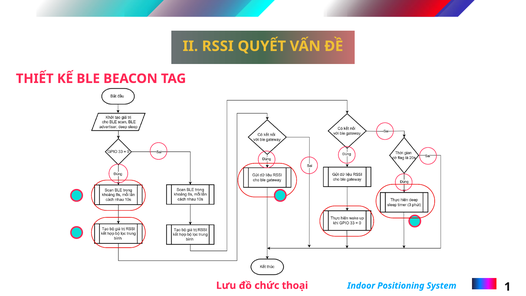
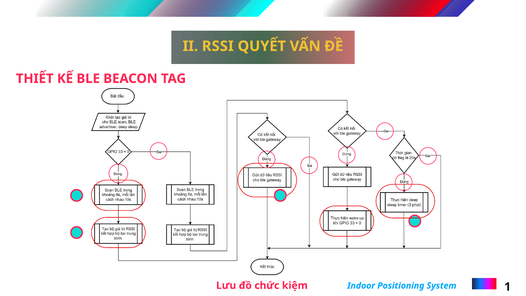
thoại: thoại -> kiệm
